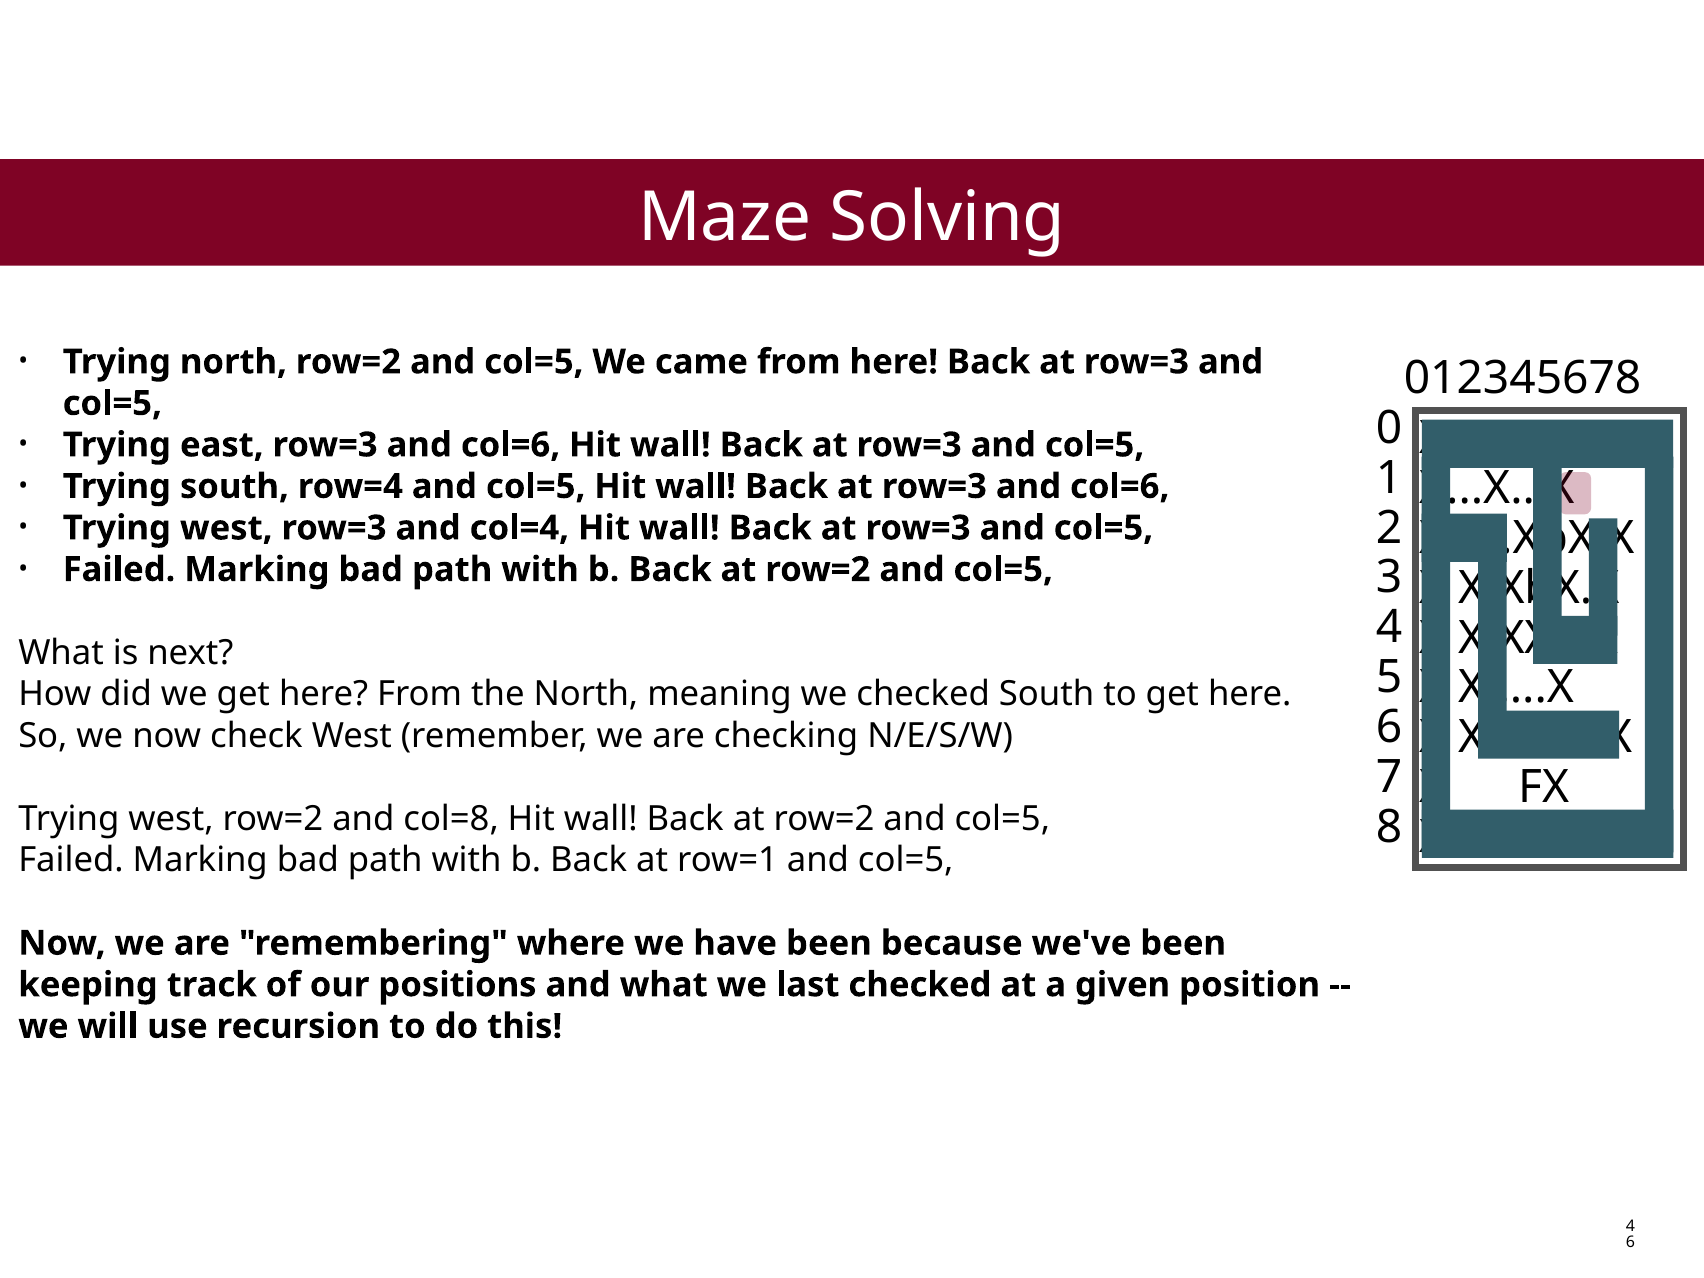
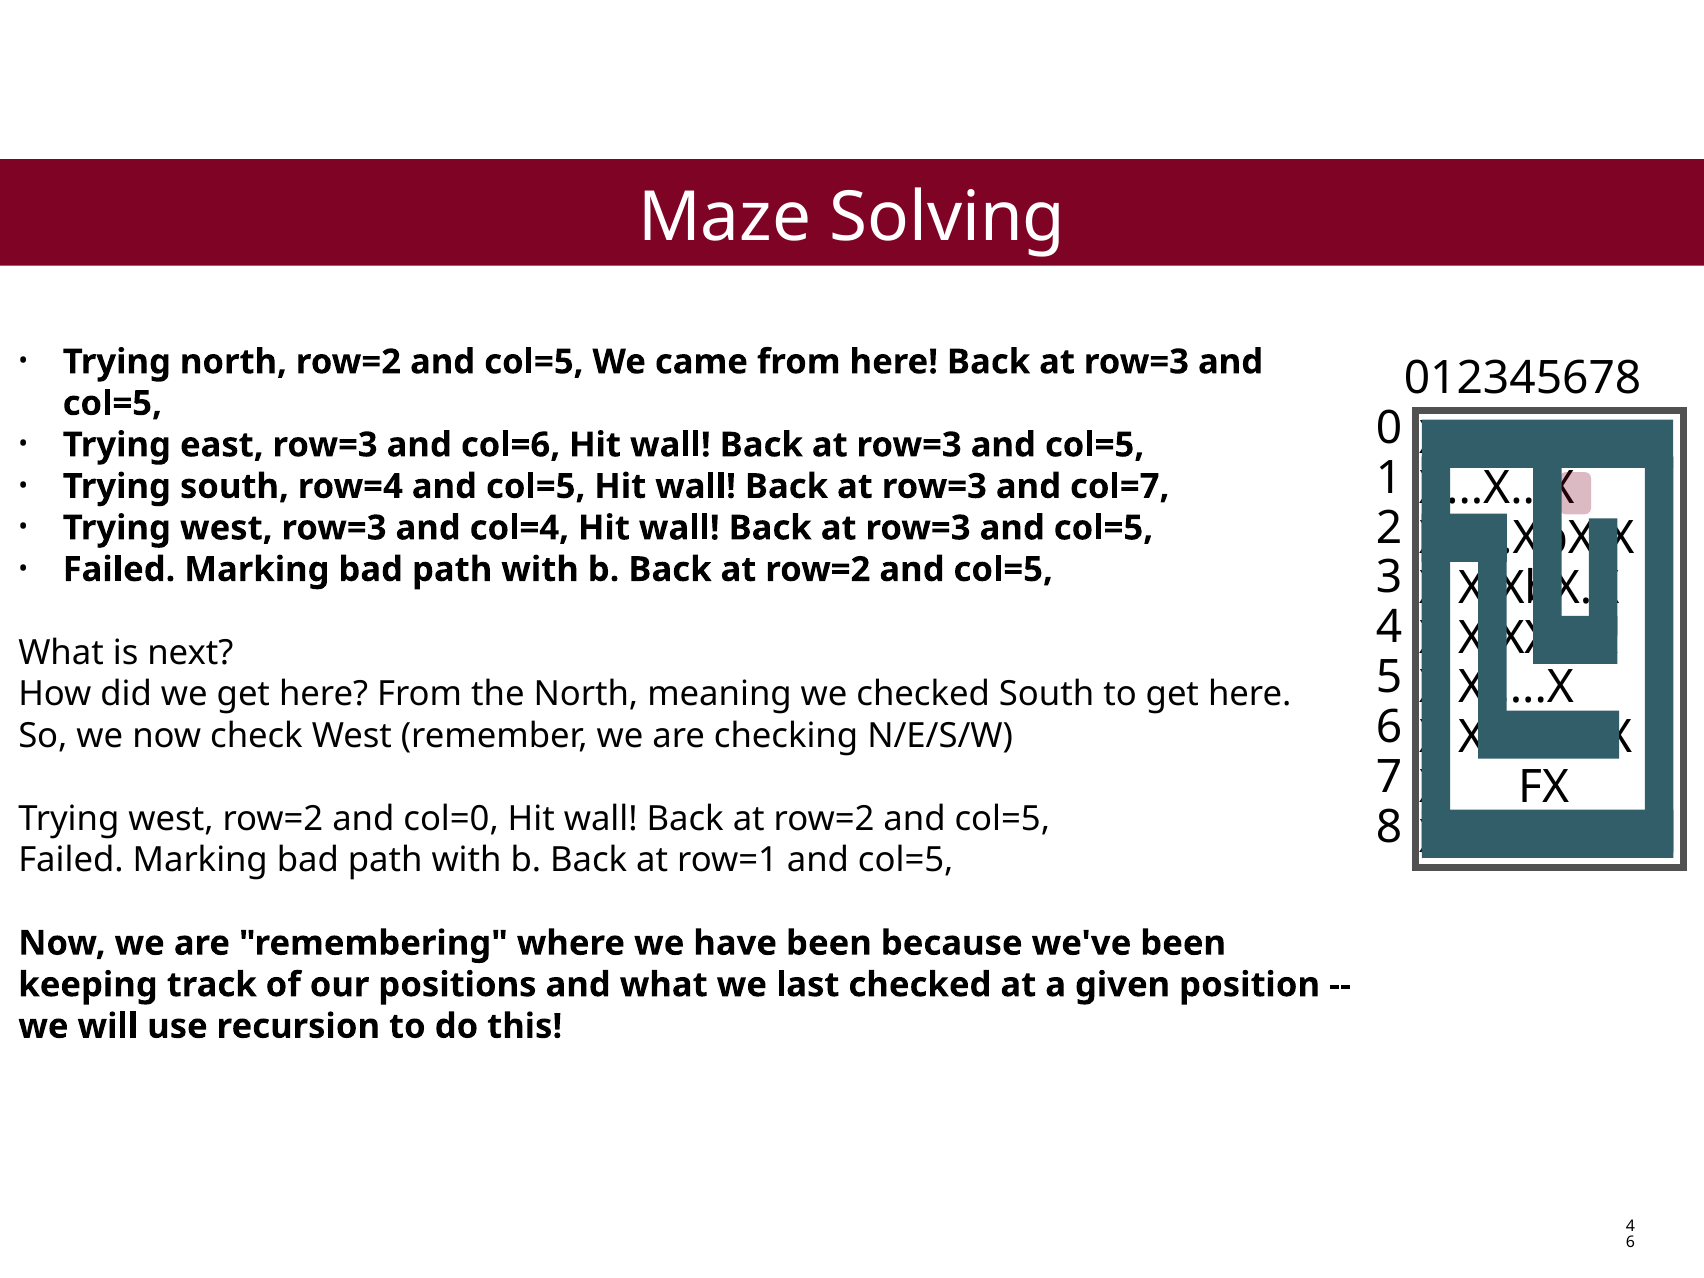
at row=3 and col=6: col=6 -> col=7
col=8: col=8 -> col=0
